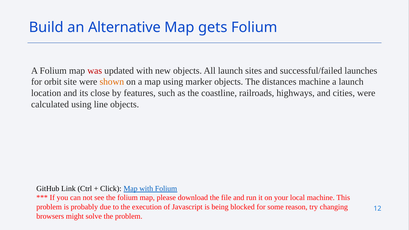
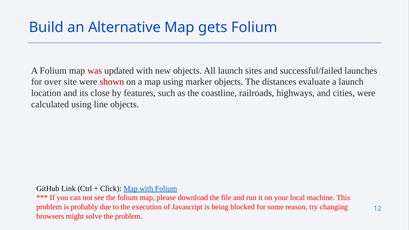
orbit: orbit -> over
shown colour: orange -> red
distances machine: machine -> evaluate
